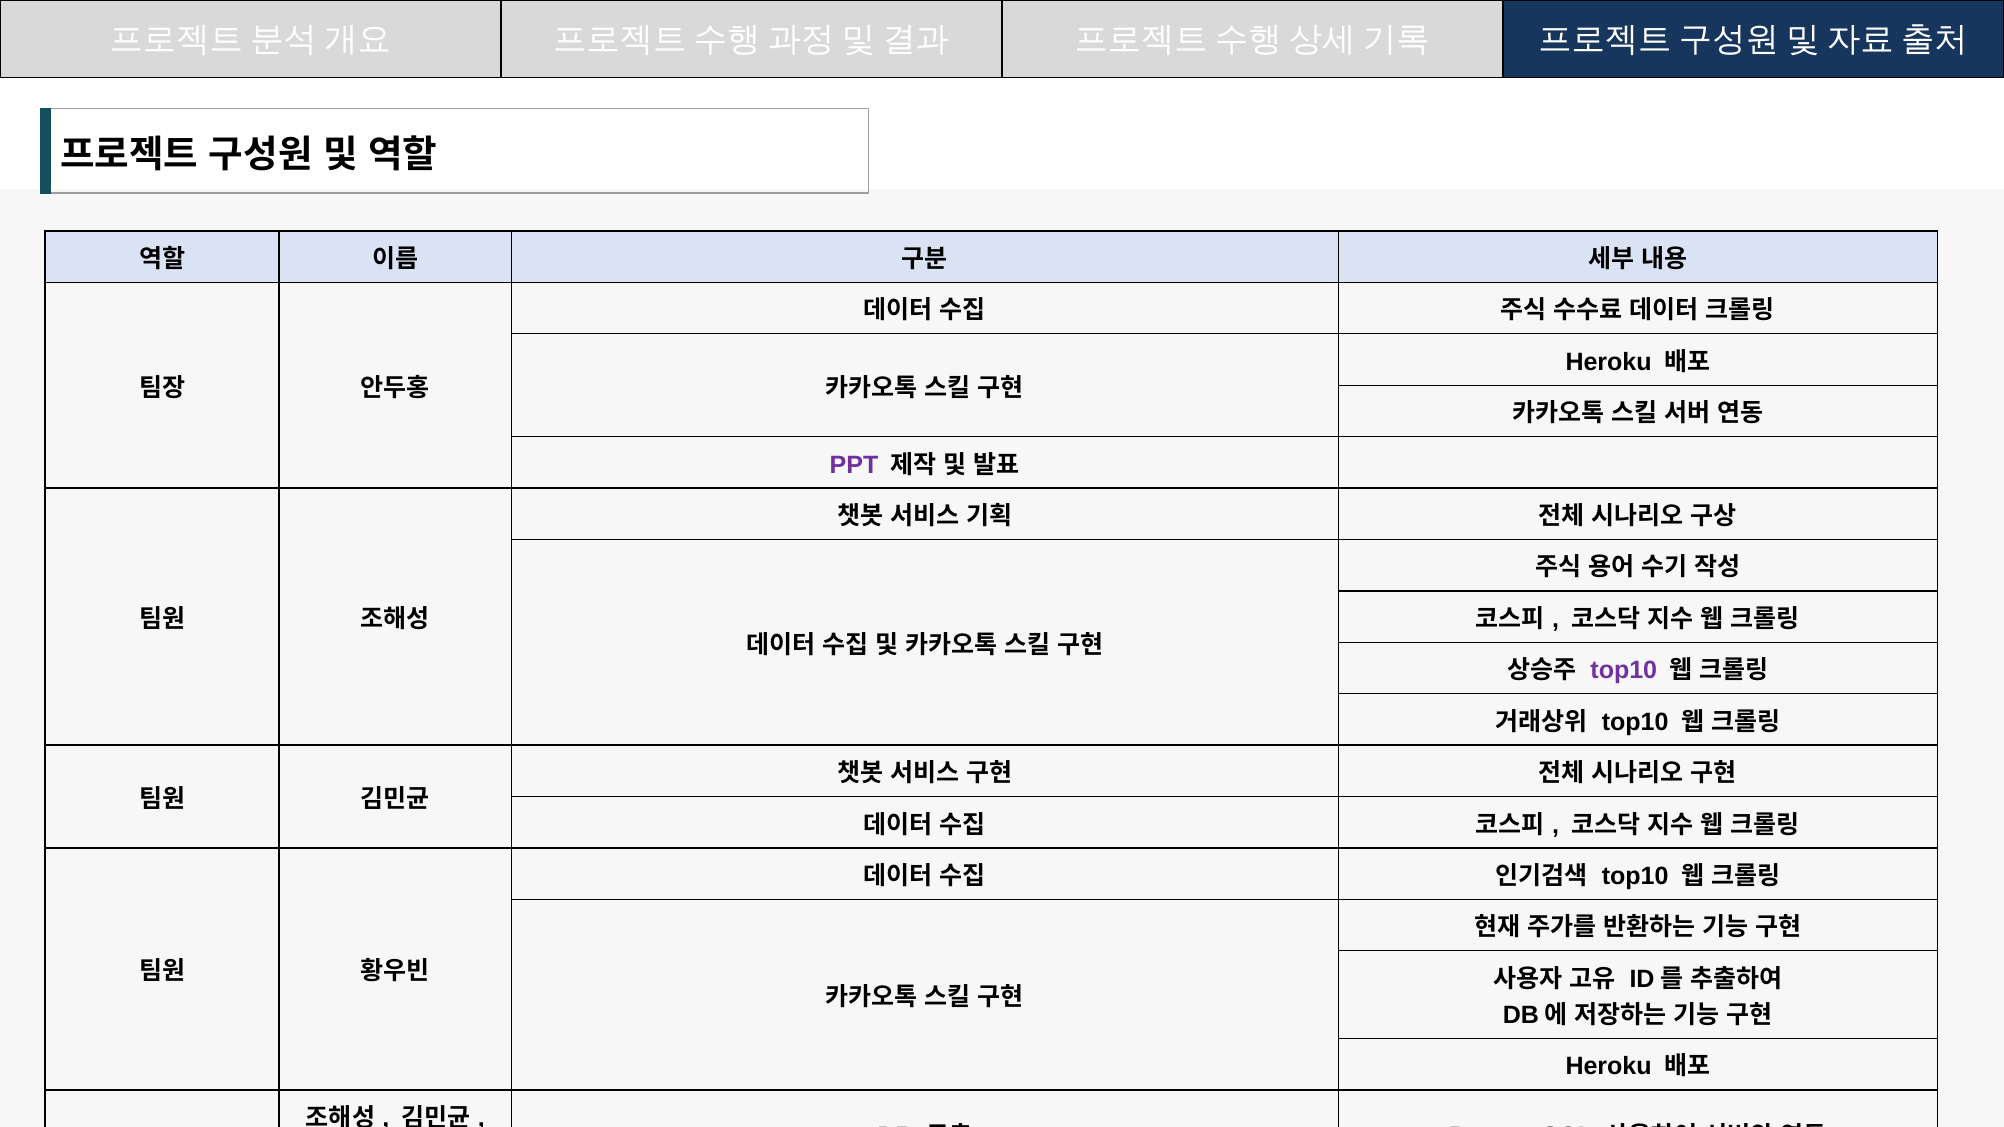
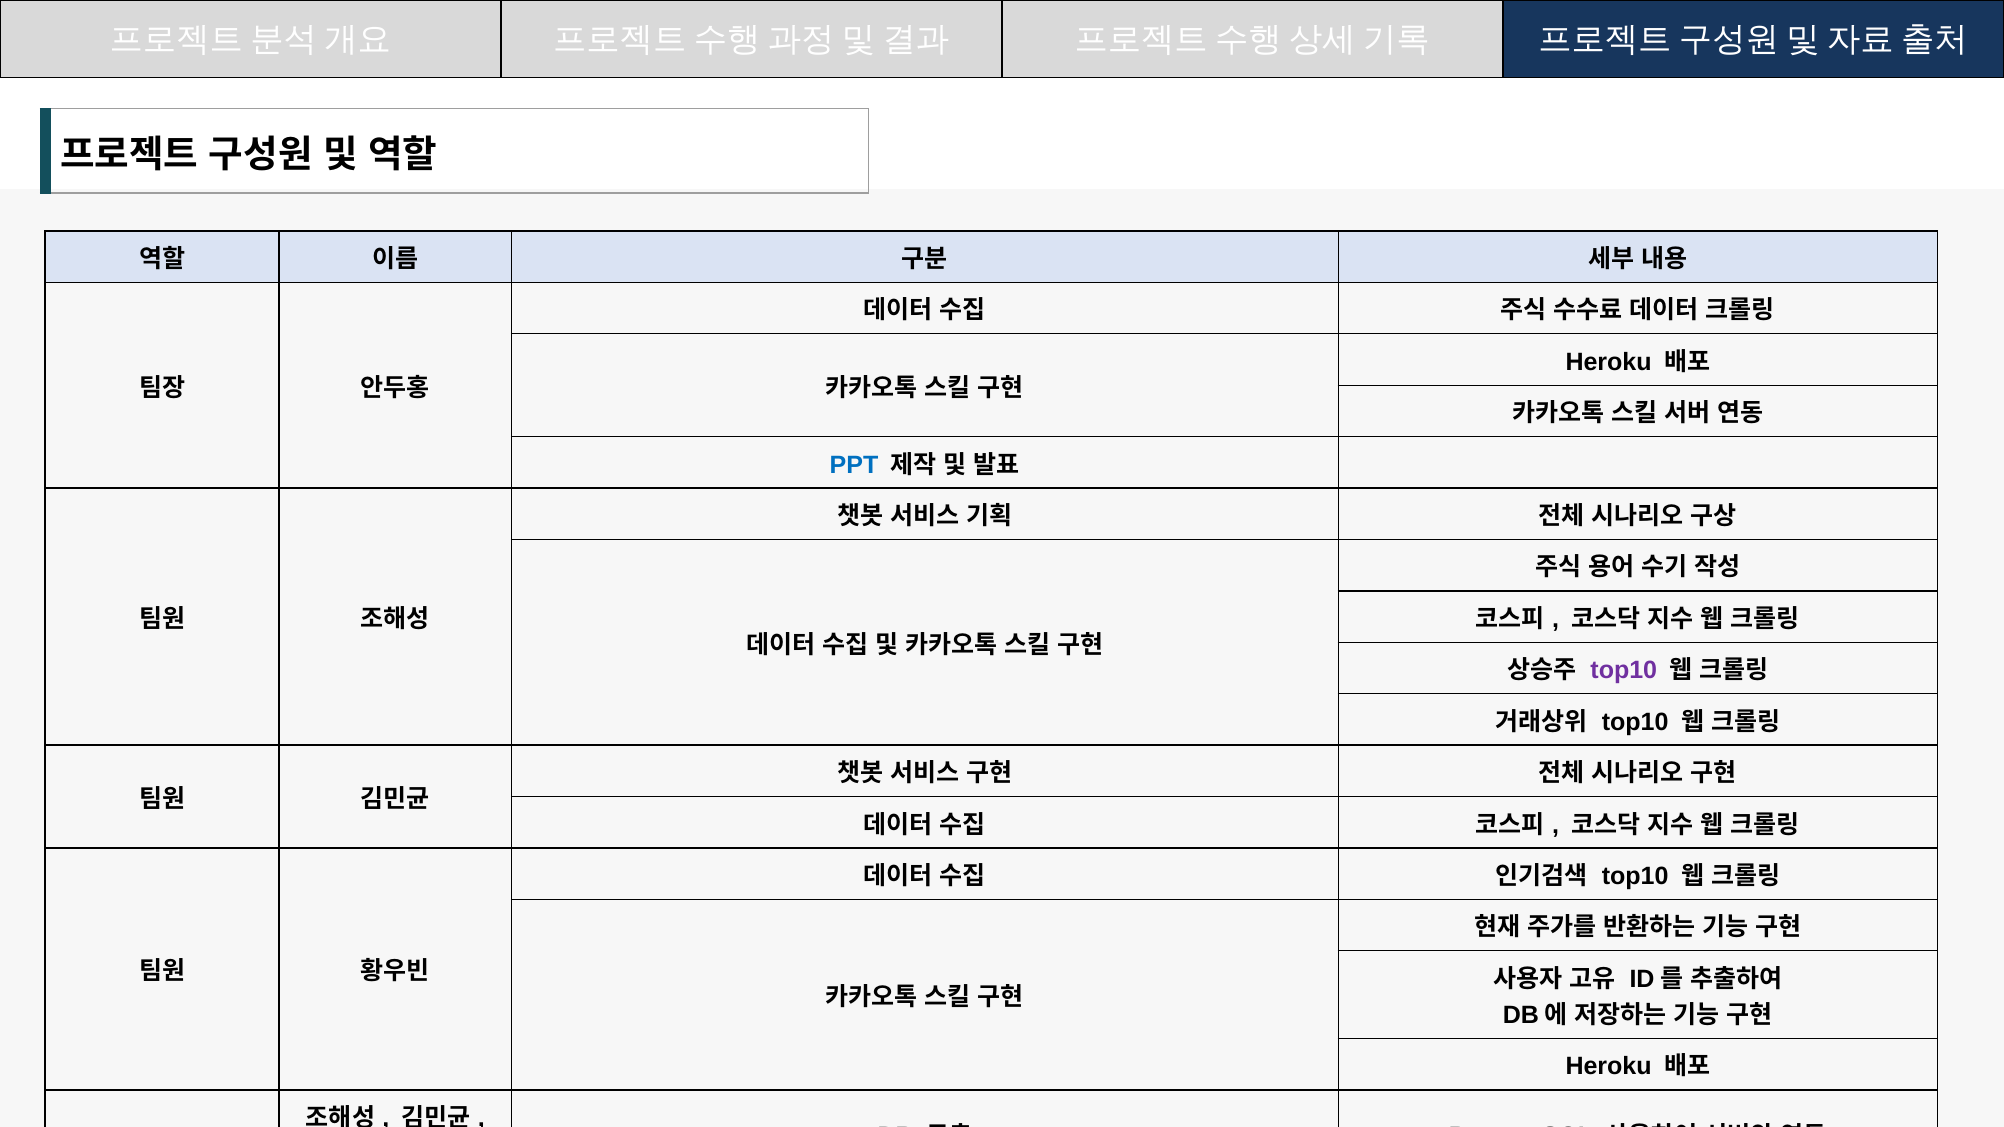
PPT colour: purple -> blue
